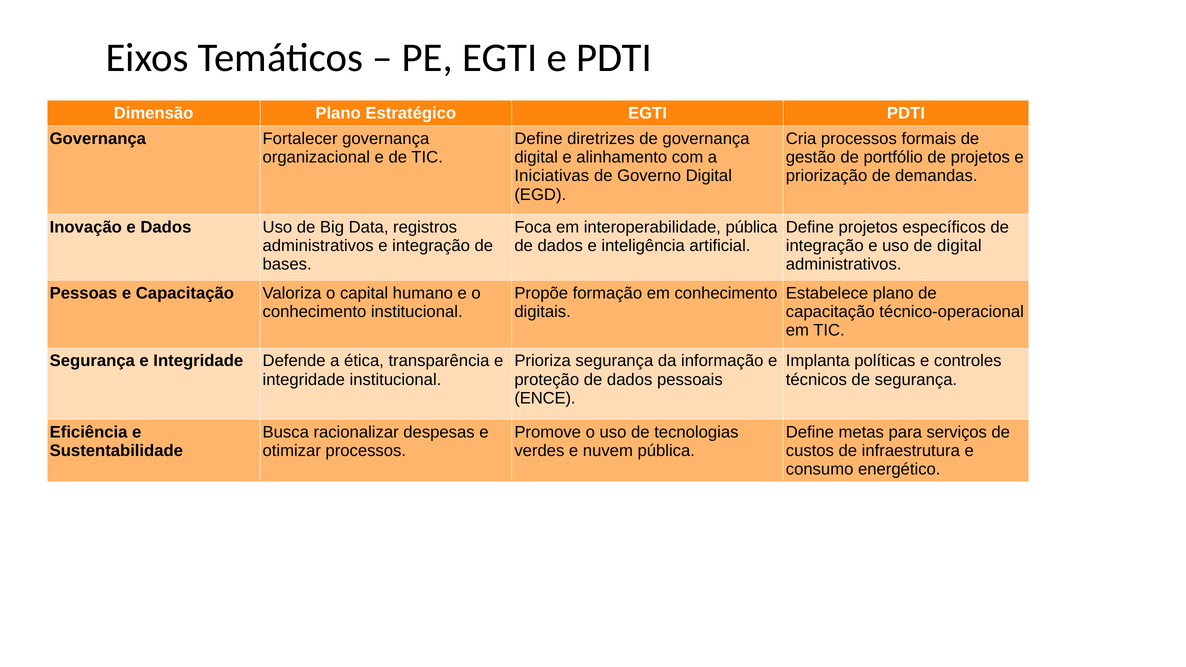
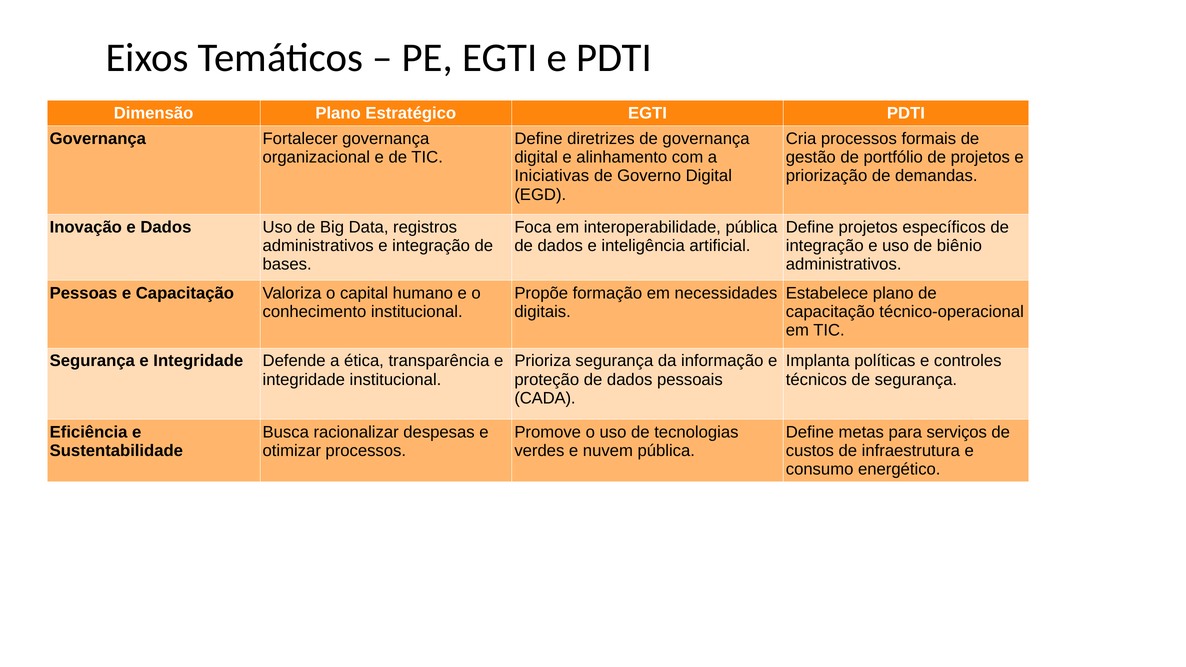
de digital: digital -> biênio
em conhecimento: conhecimento -> necessidades
ENCE: ENCE -> CADA
